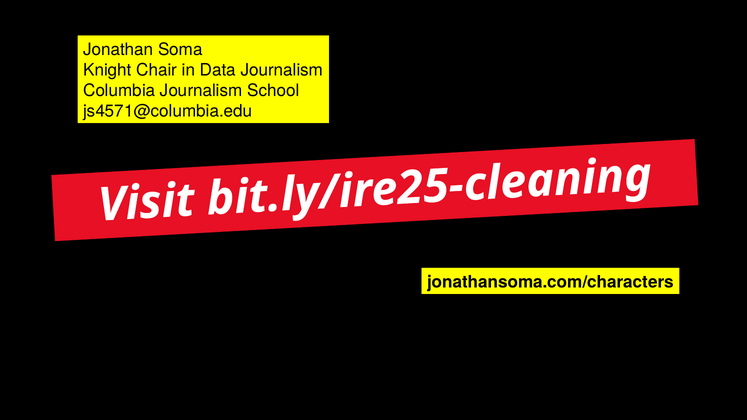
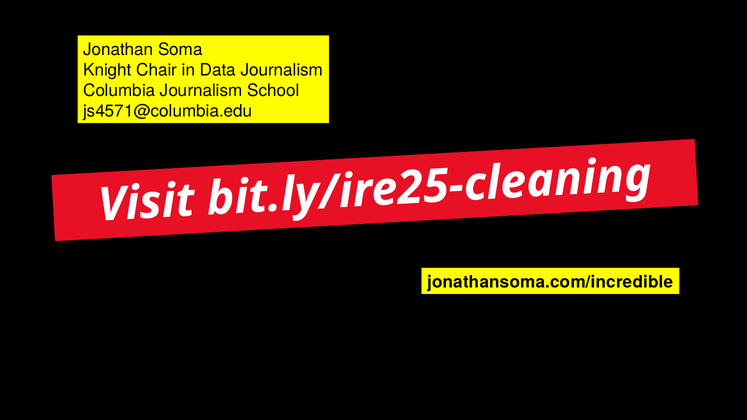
jonathansoma.com/characters: jonathansoma.com/characters -> jonathansoma.com/incredible
